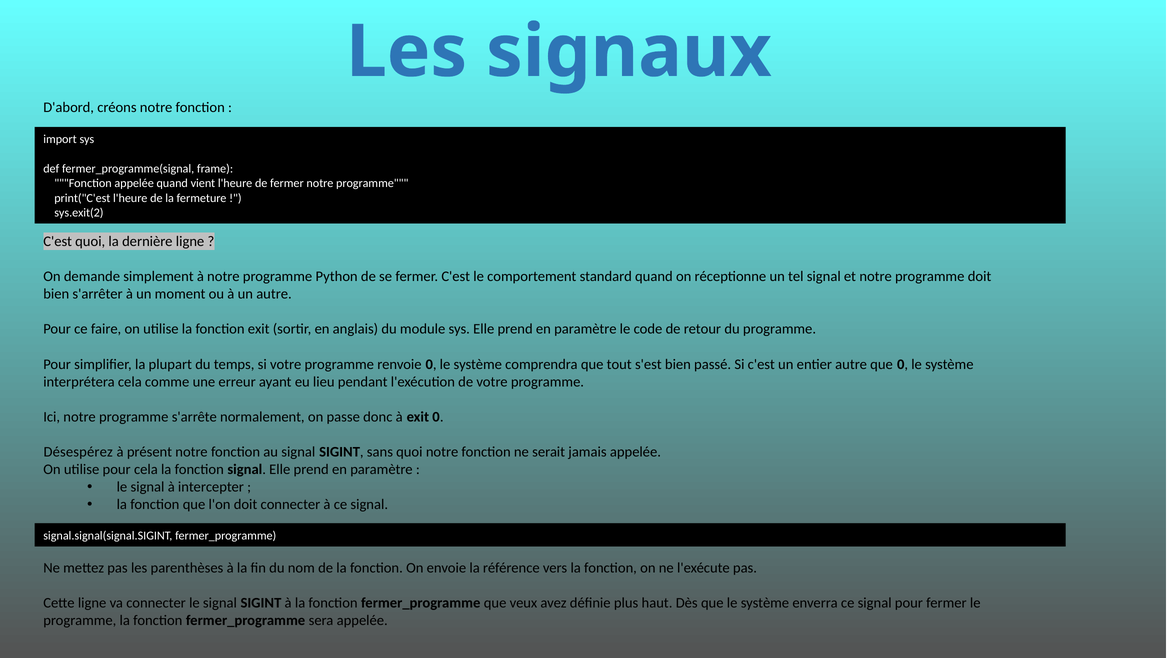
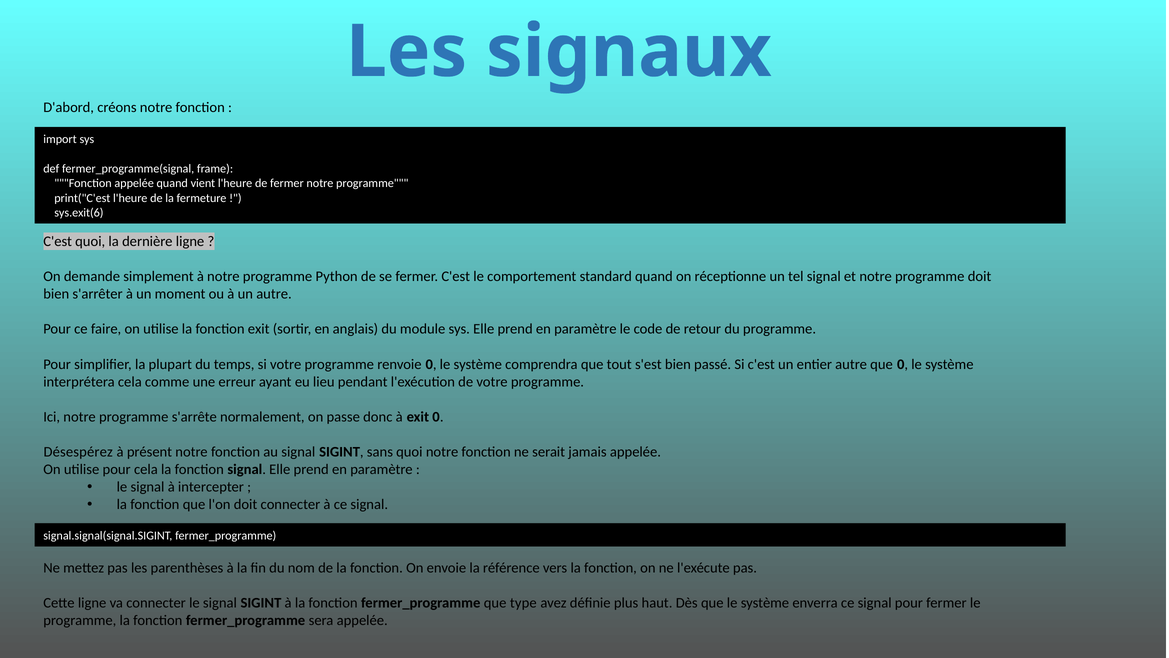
sys.exit(2: sys.exit(2 -> sys.exit(6
veux: veux -> type
